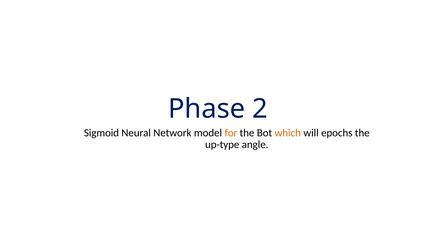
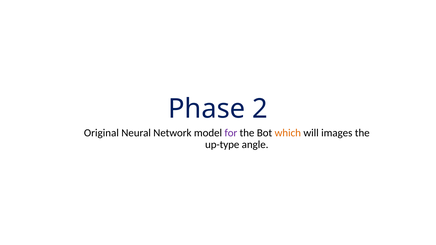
Sigmoid: Sigmoid -> Original
for colour: orange -> purple
epochs: epochs -> images
